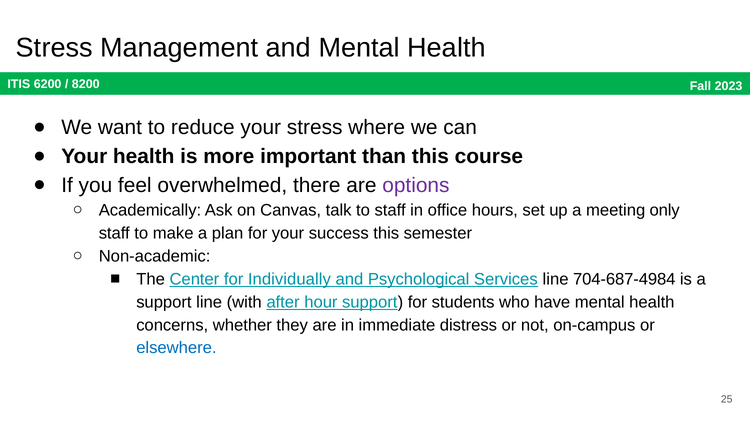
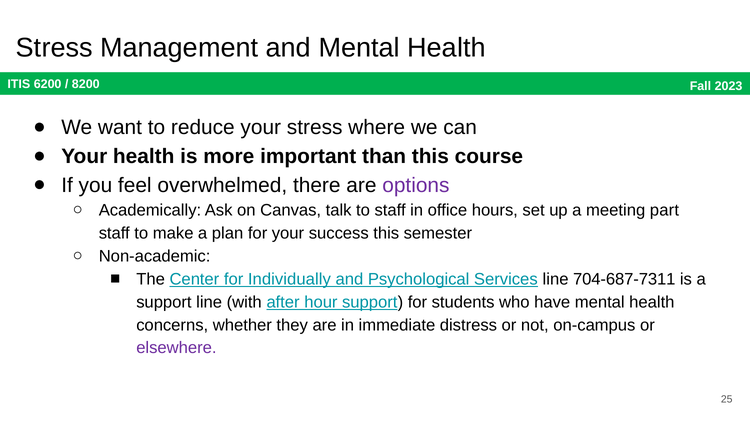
only: only -> part
704‑687‑4984: 704‑687‑4984 -> 704‑687‑7311
elsewhere colour: blue -> purple
